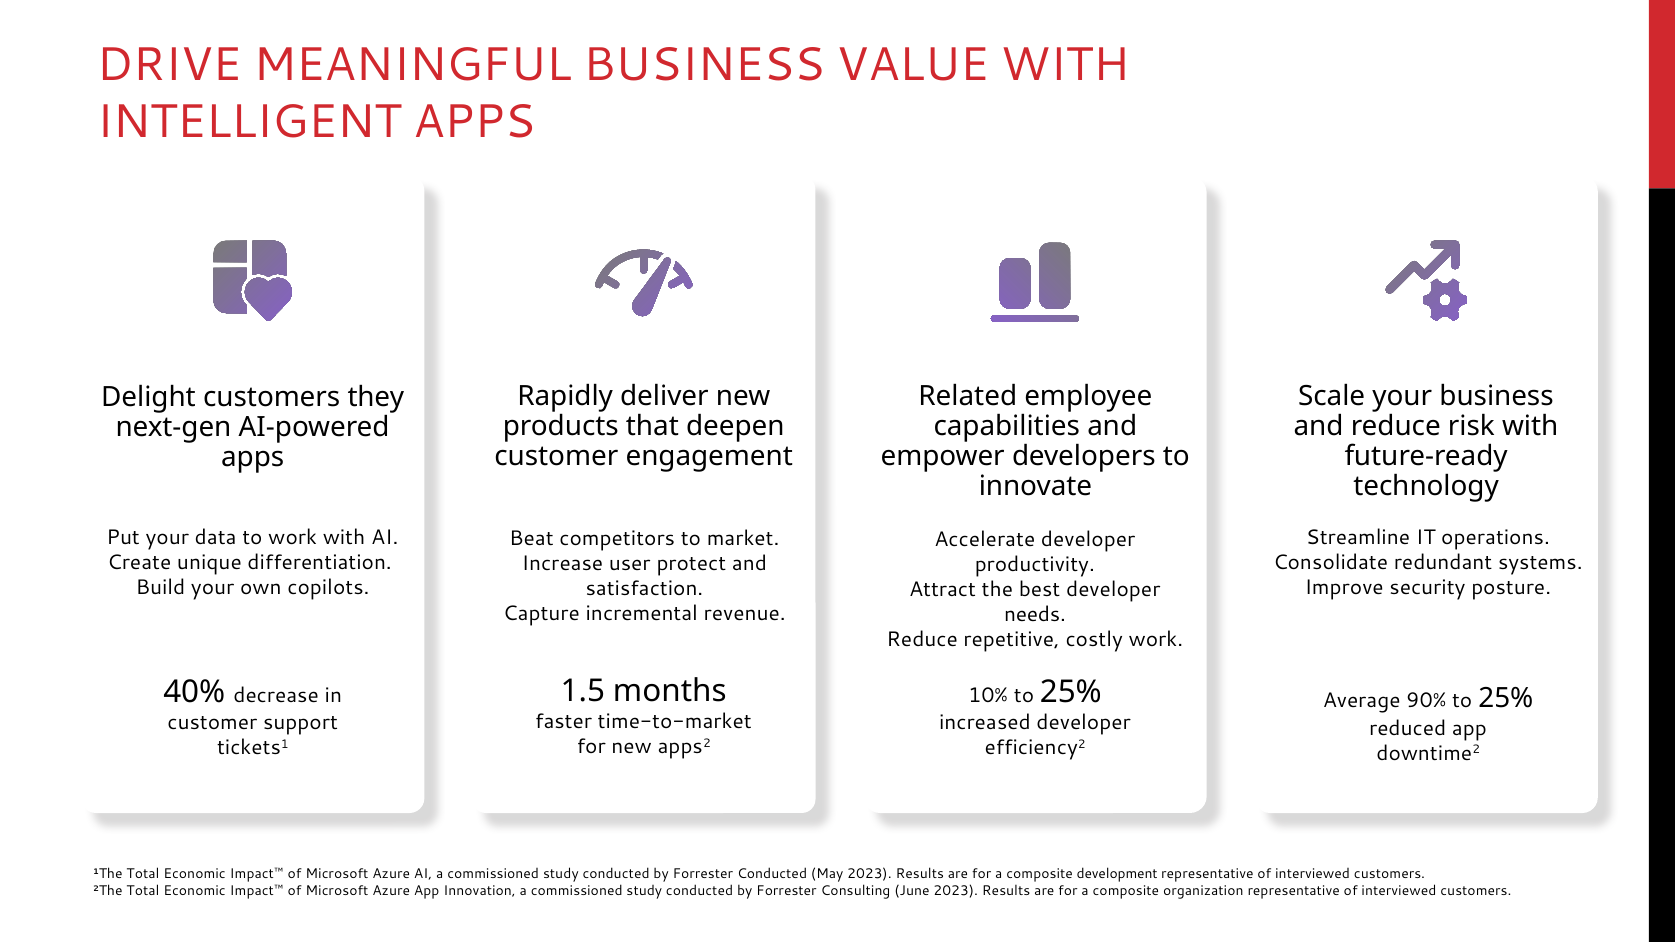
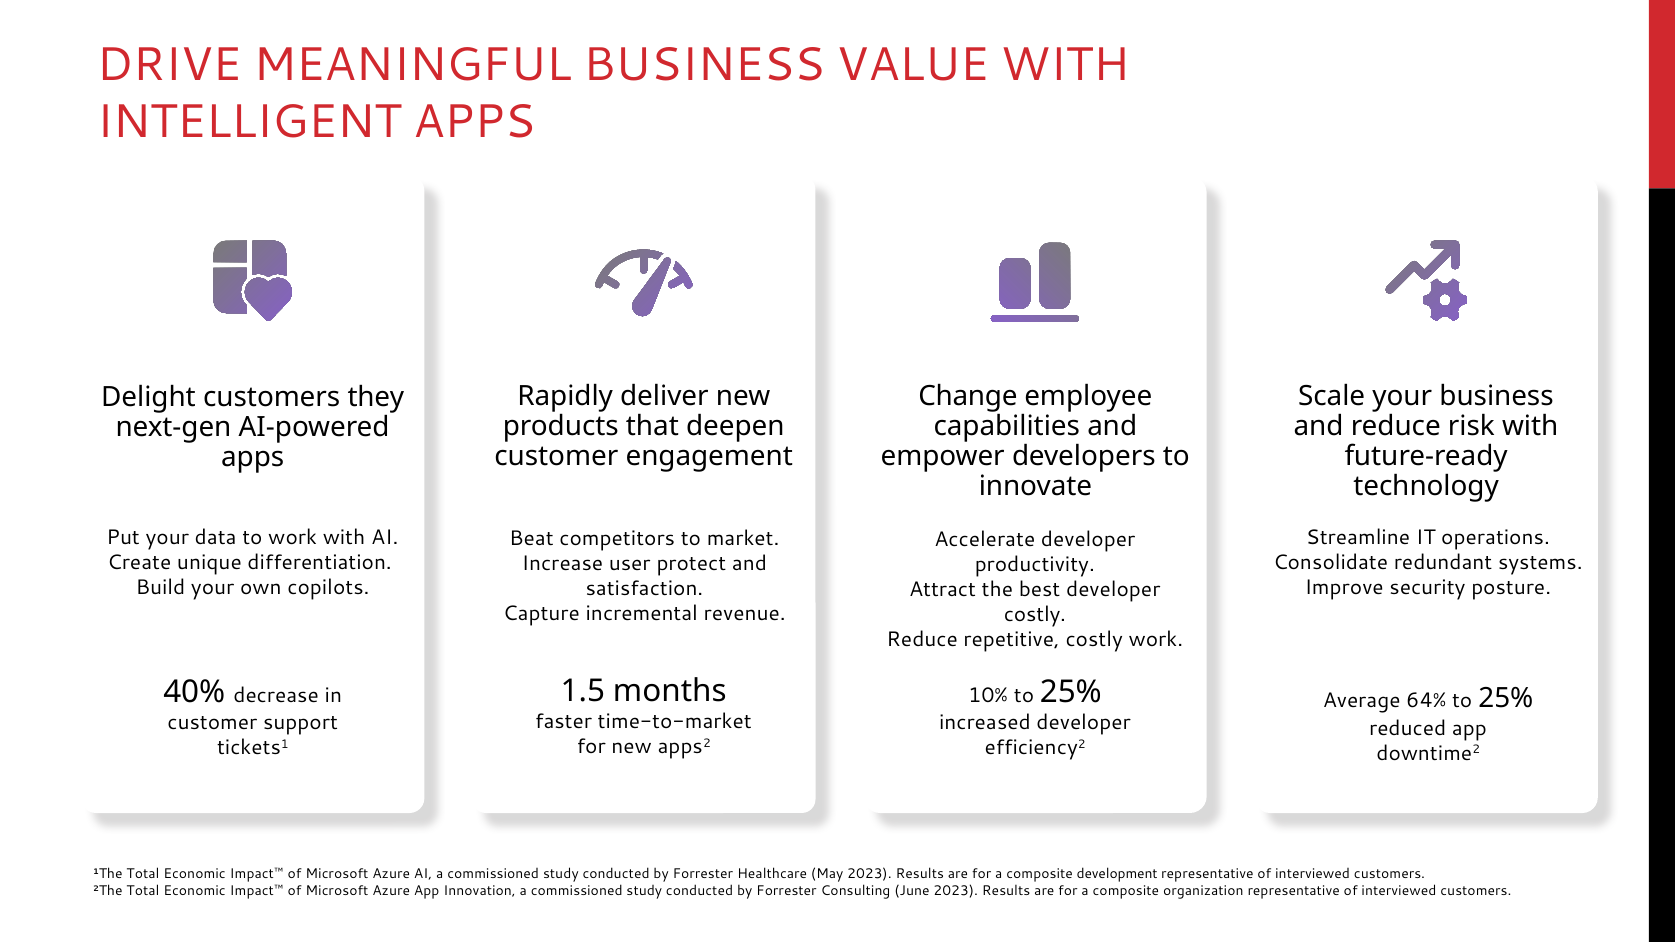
Related: Related -> Change
needs at (1035, 615): needs -> costly
90%: 90% -> 64%
Forrester Conducted: Conducted -> Healthcare
